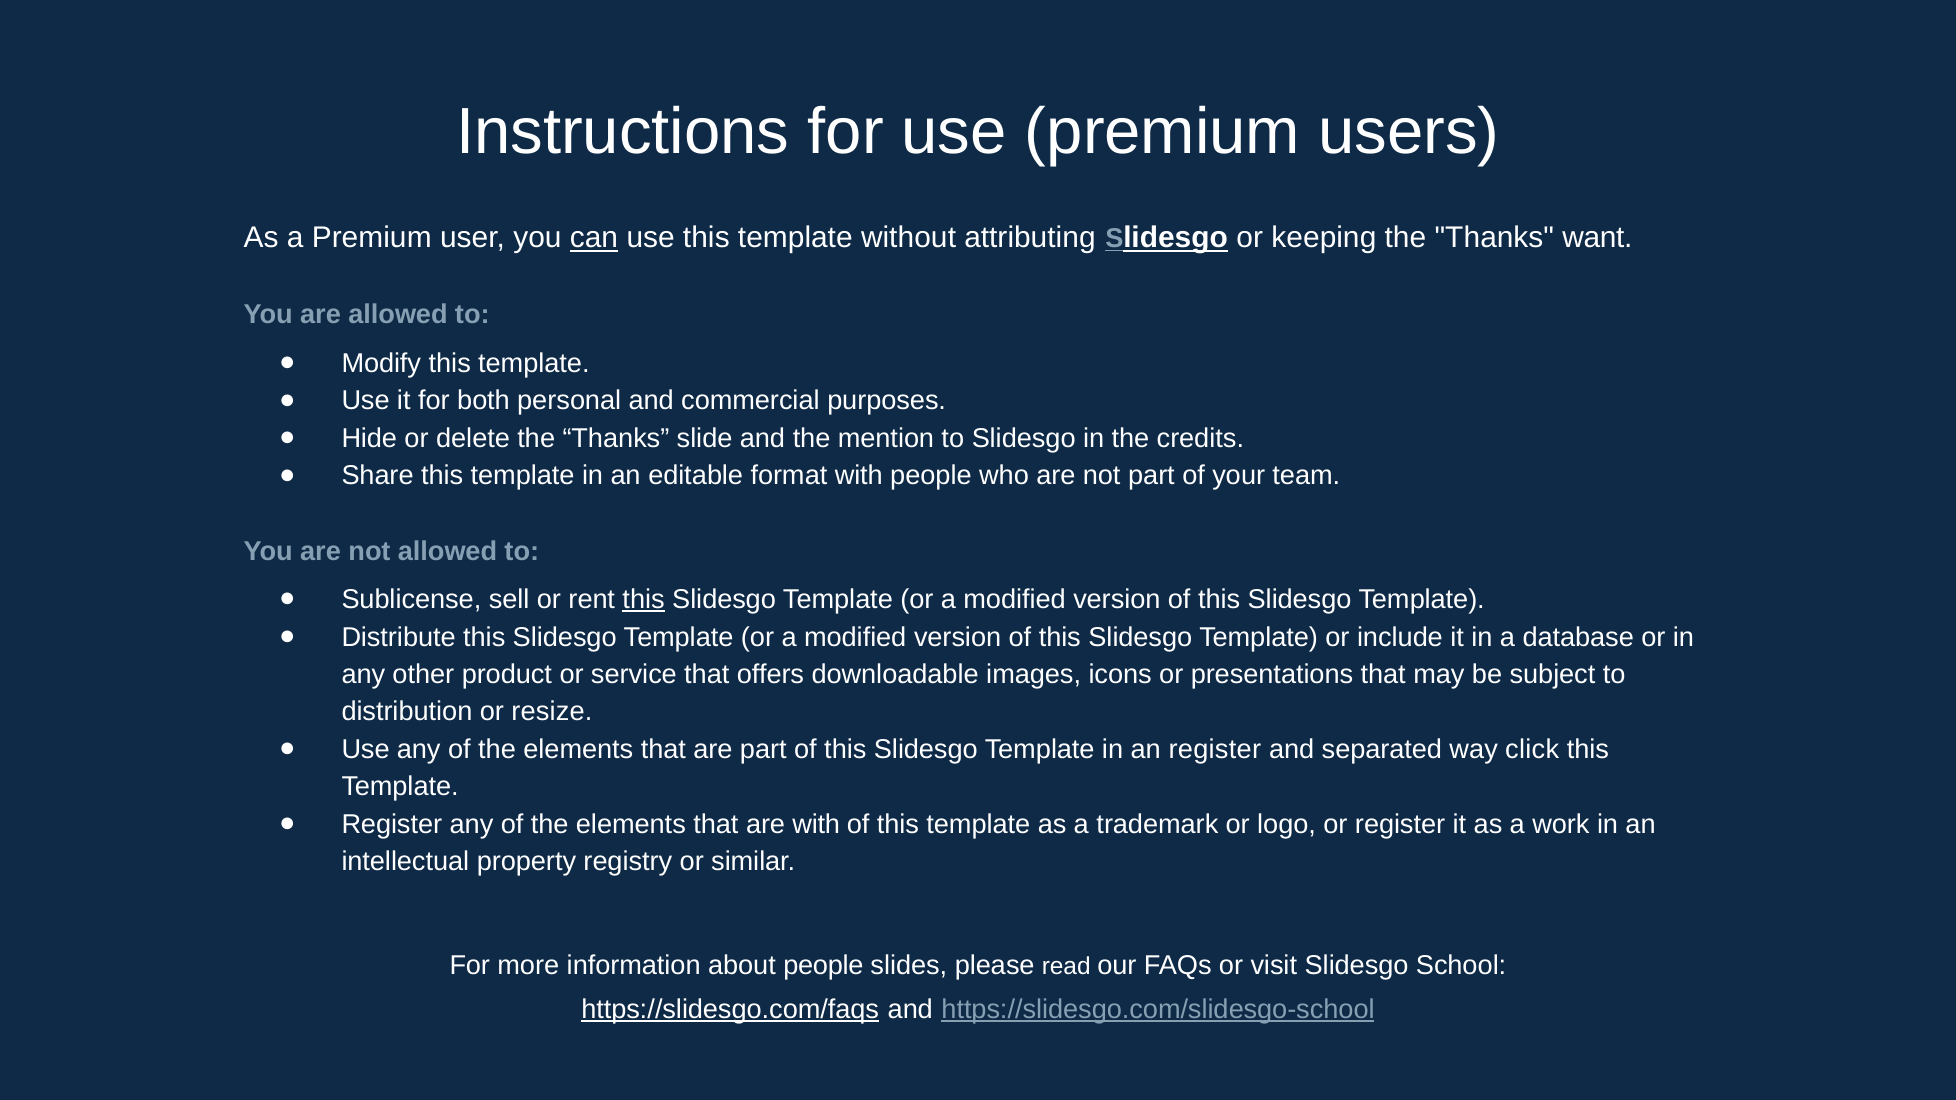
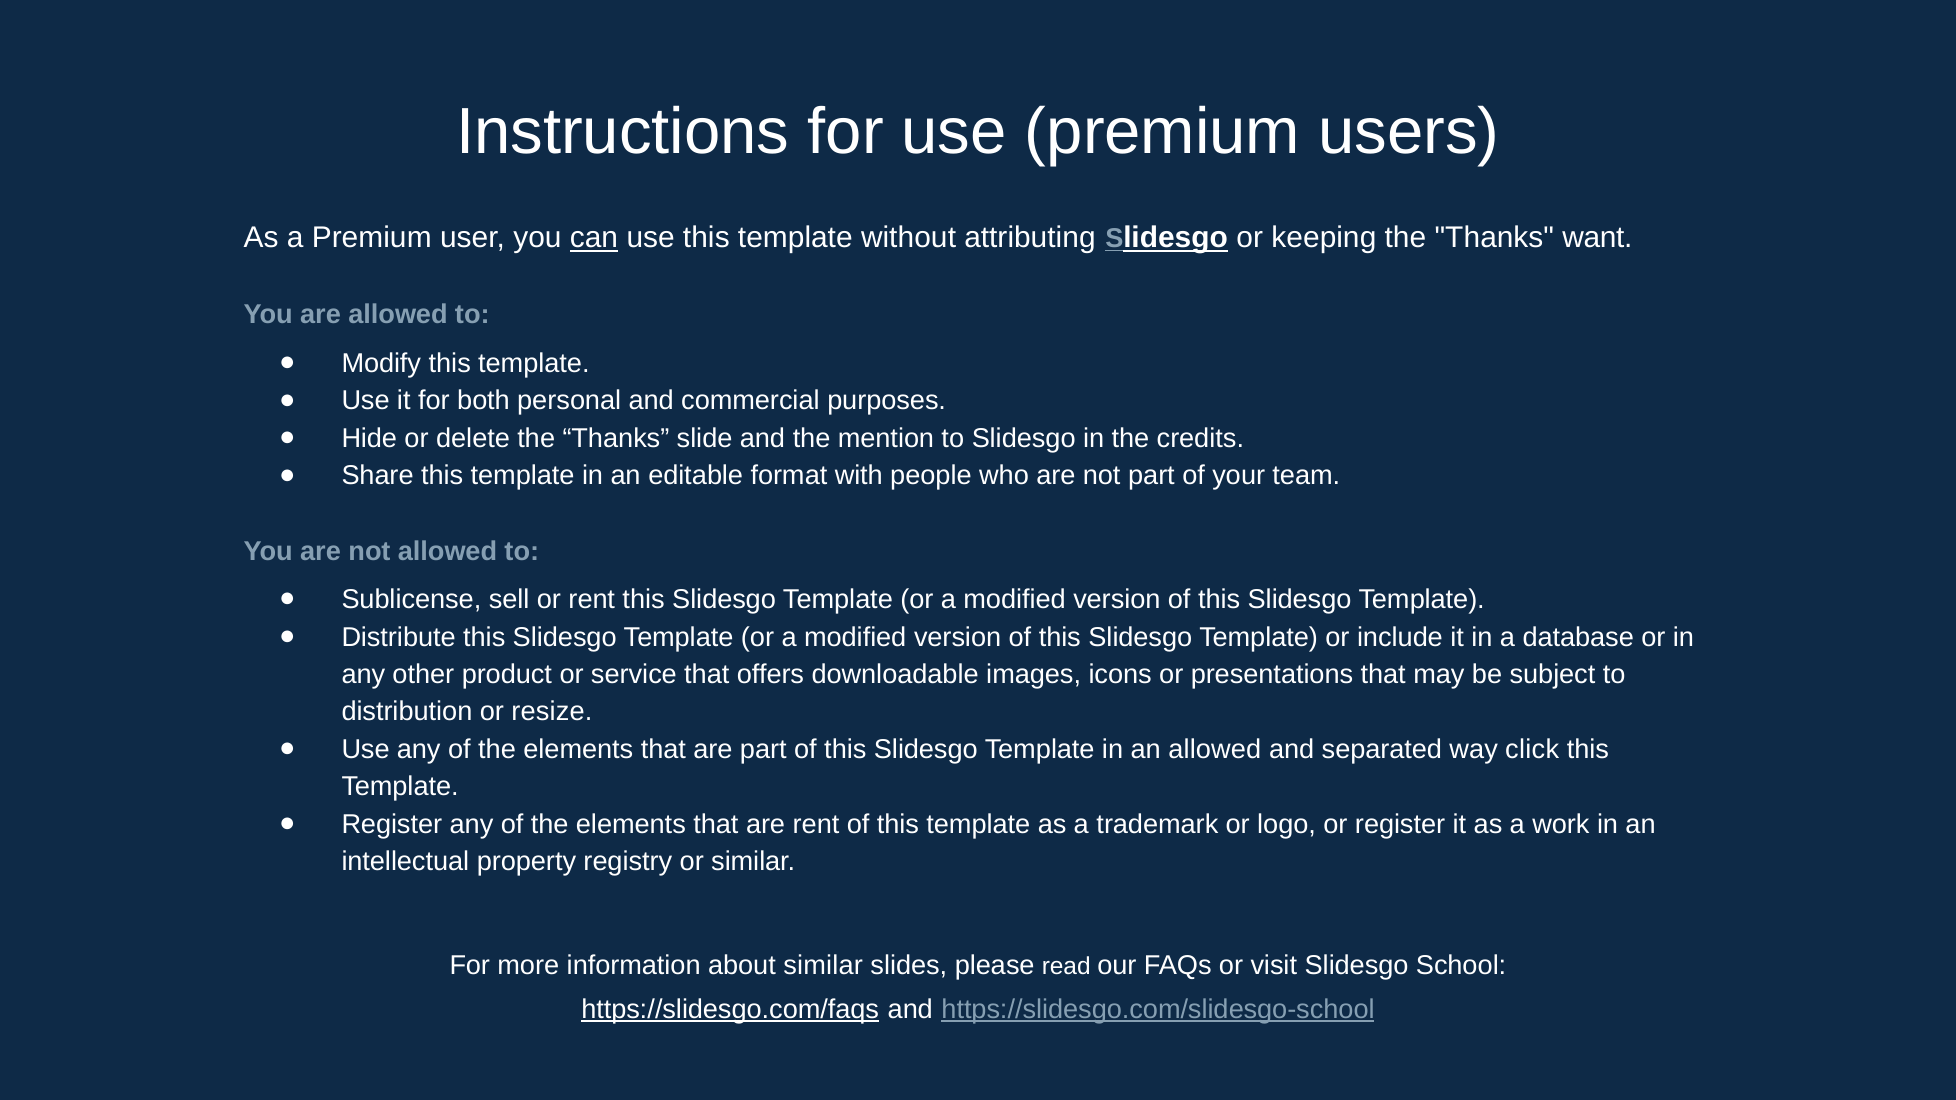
this at (644, 600) underline: present -> none
an register: register -> allowed
are with: with -> rent
about people: people -> similar
